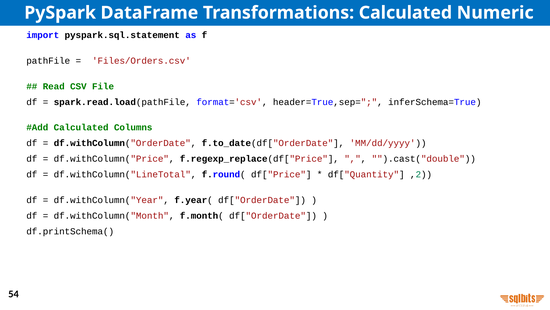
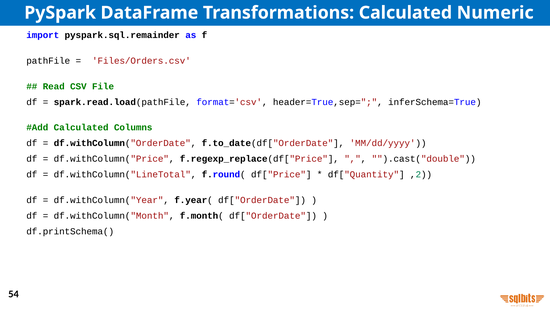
pyspark.sql.statement: pyspark.sql.statement -> pyspark.sql.remainder
